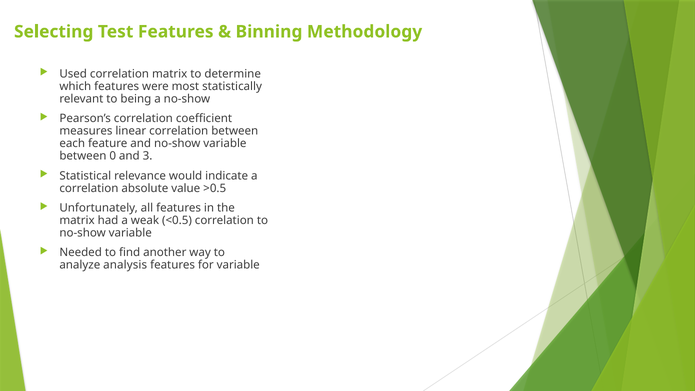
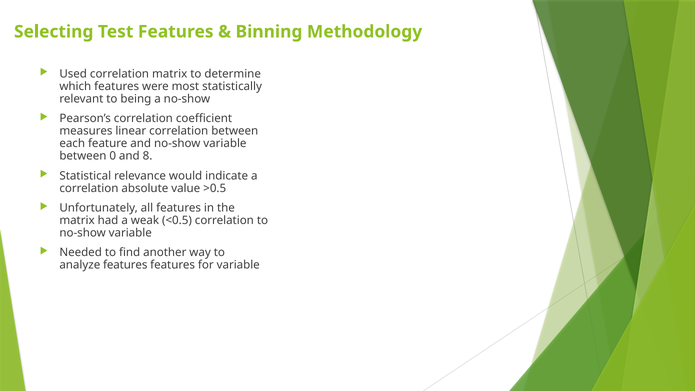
3: 3 -> 8
analyze analysis: analysis -> features
